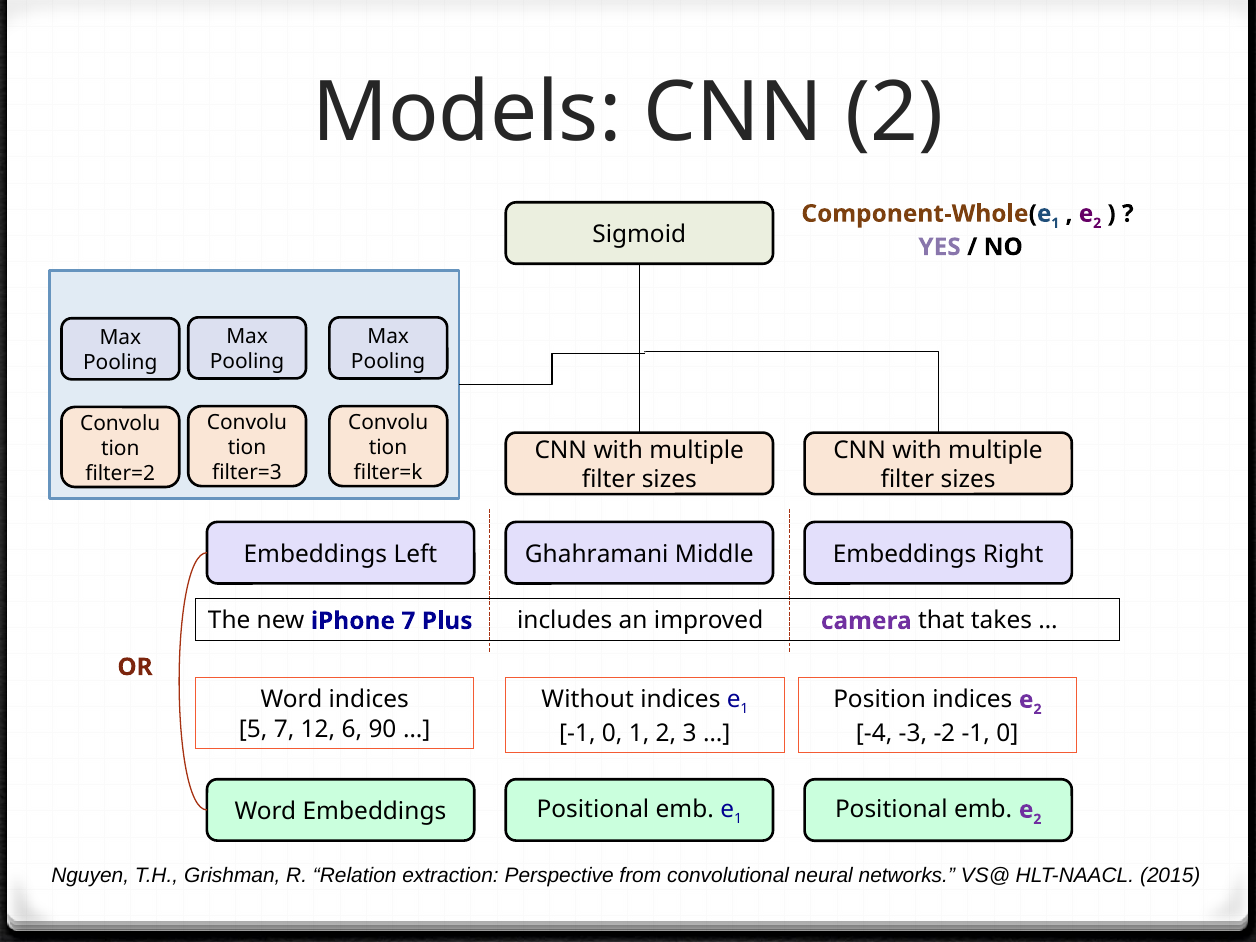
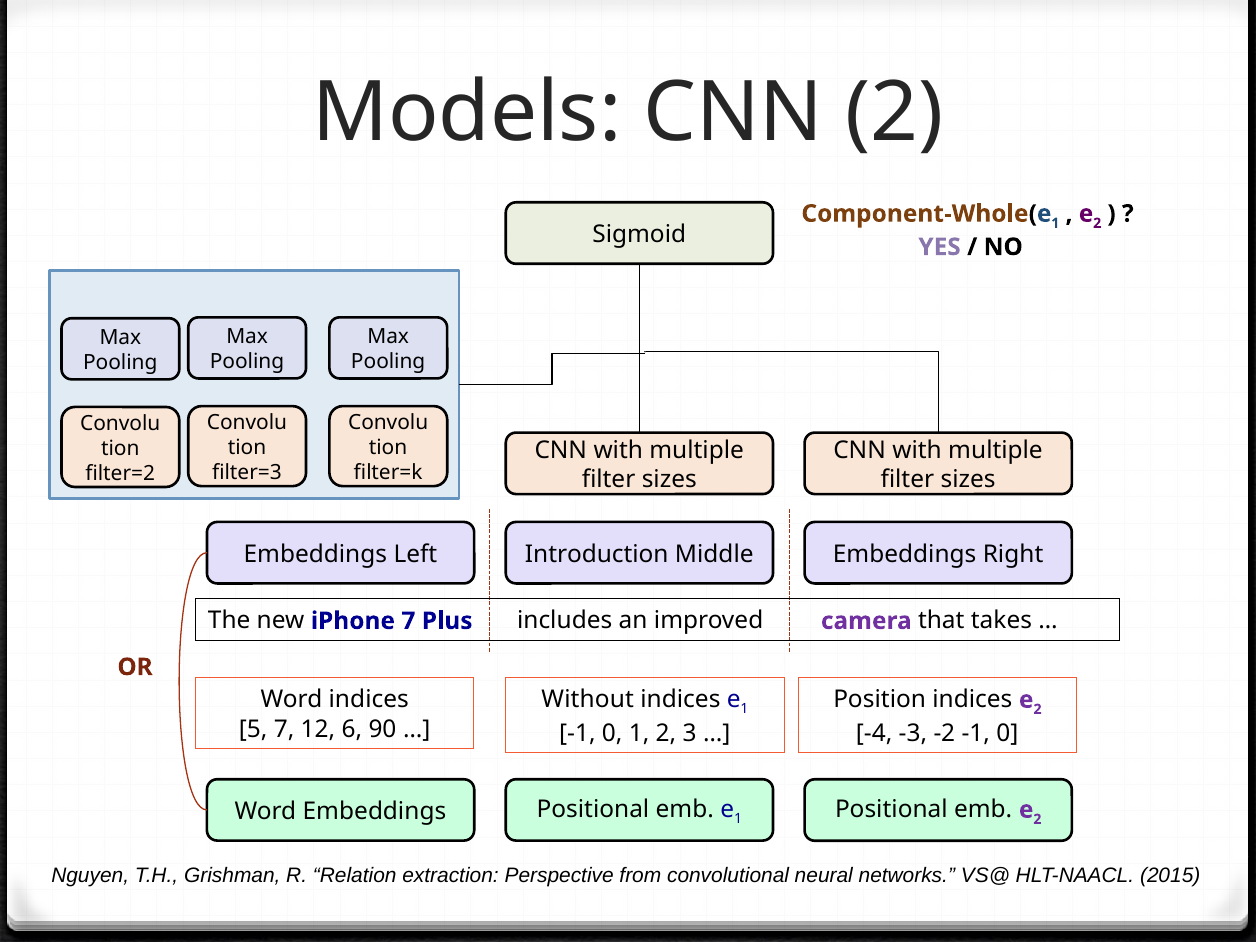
Ghahramani: Ghahramani -> Introduction
